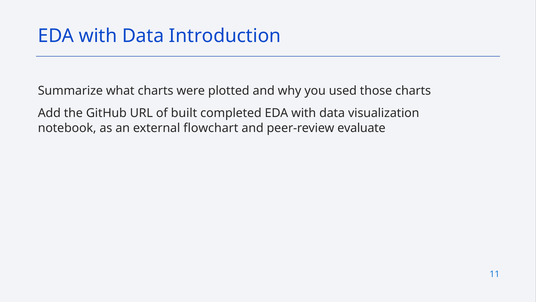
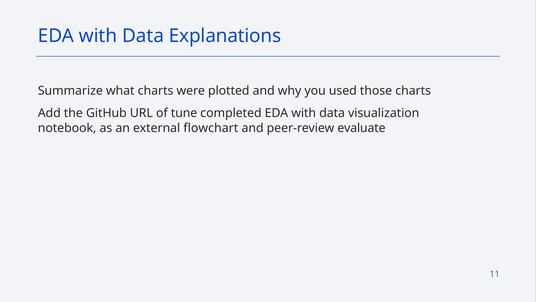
Introduction: Introduction -> Explanations
built: built -> tune
